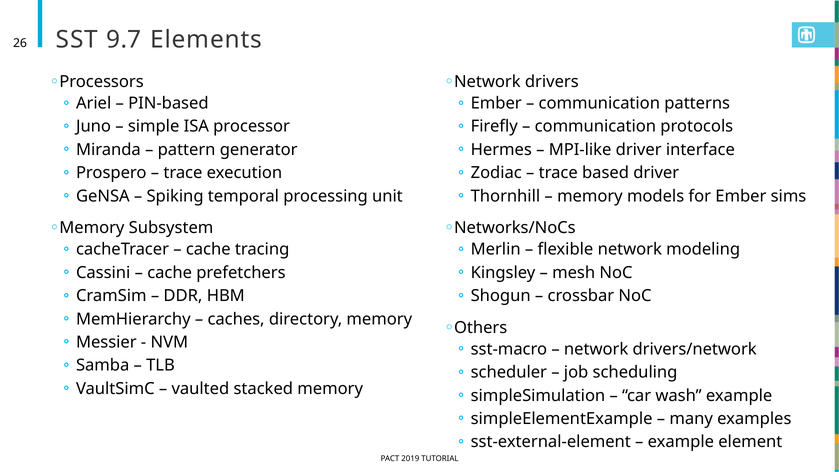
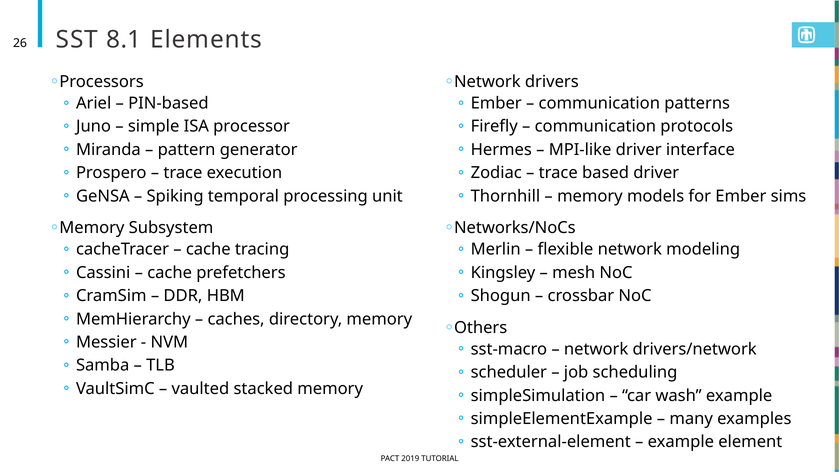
9.7: 9.7 -> 8.1
